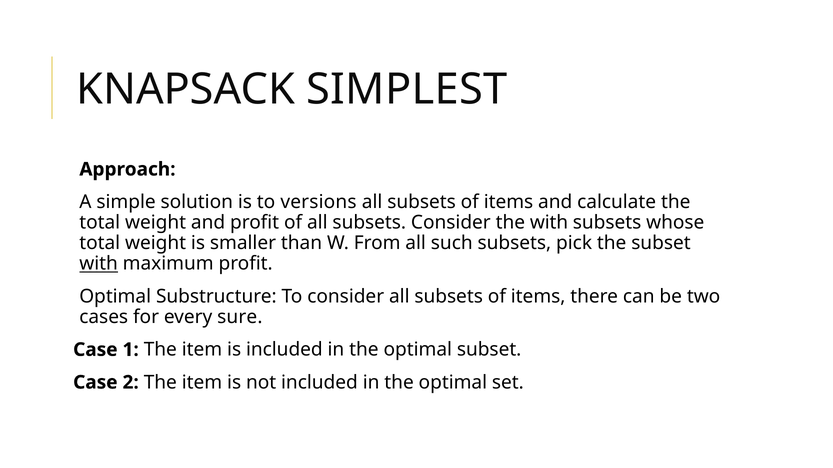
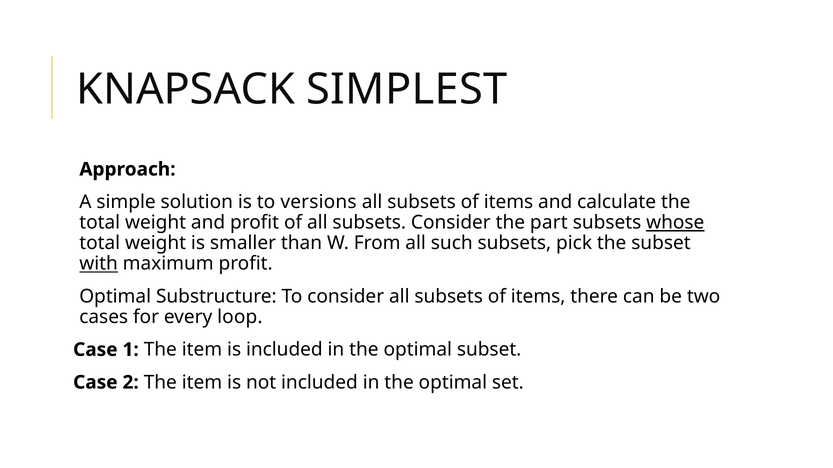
the with: with -> part
whose underline: none -> present
sure: sure -> loop
